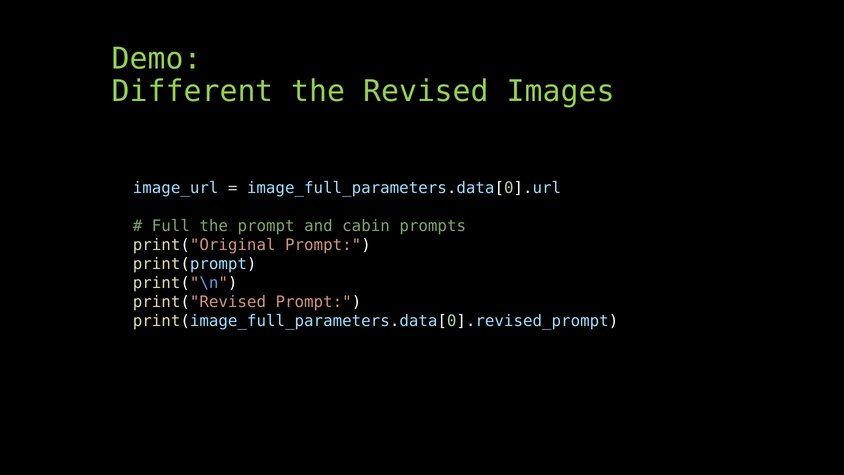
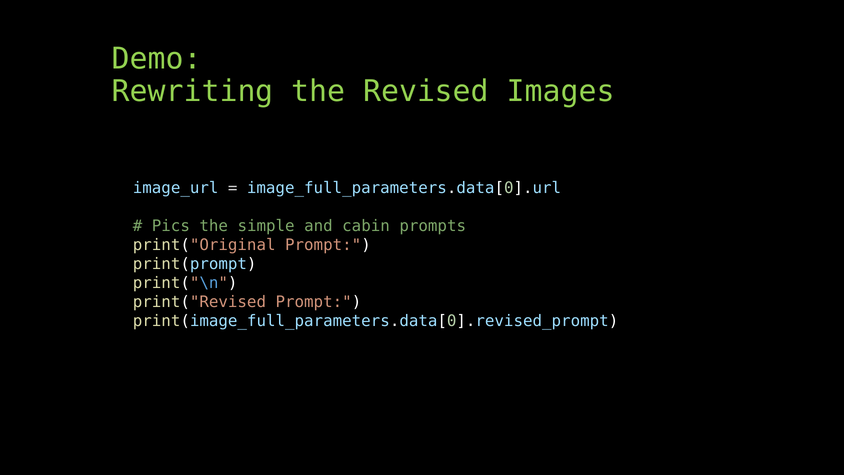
Different: Different -> Rewriting
Full: Full -> Pics
the prompt: prompt -> simple
